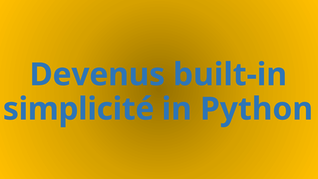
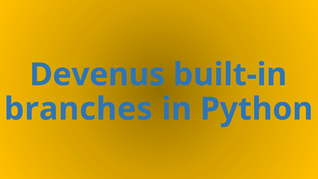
simplicité: simplicité -> branches
